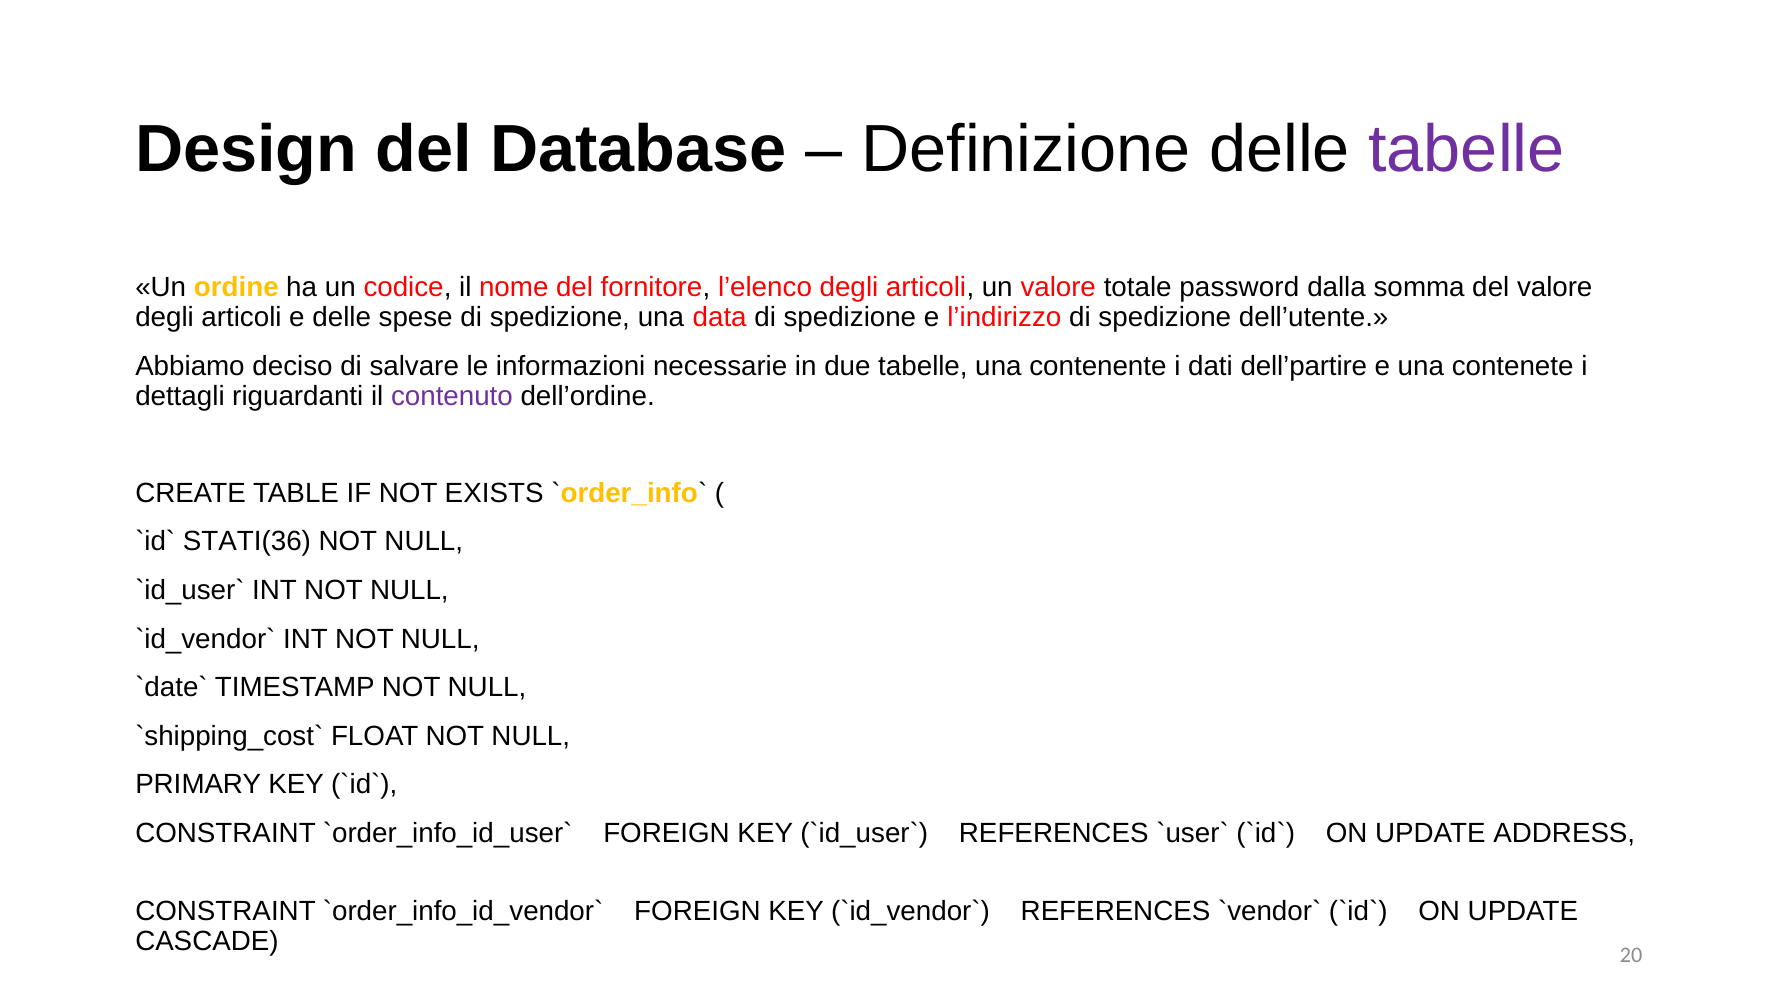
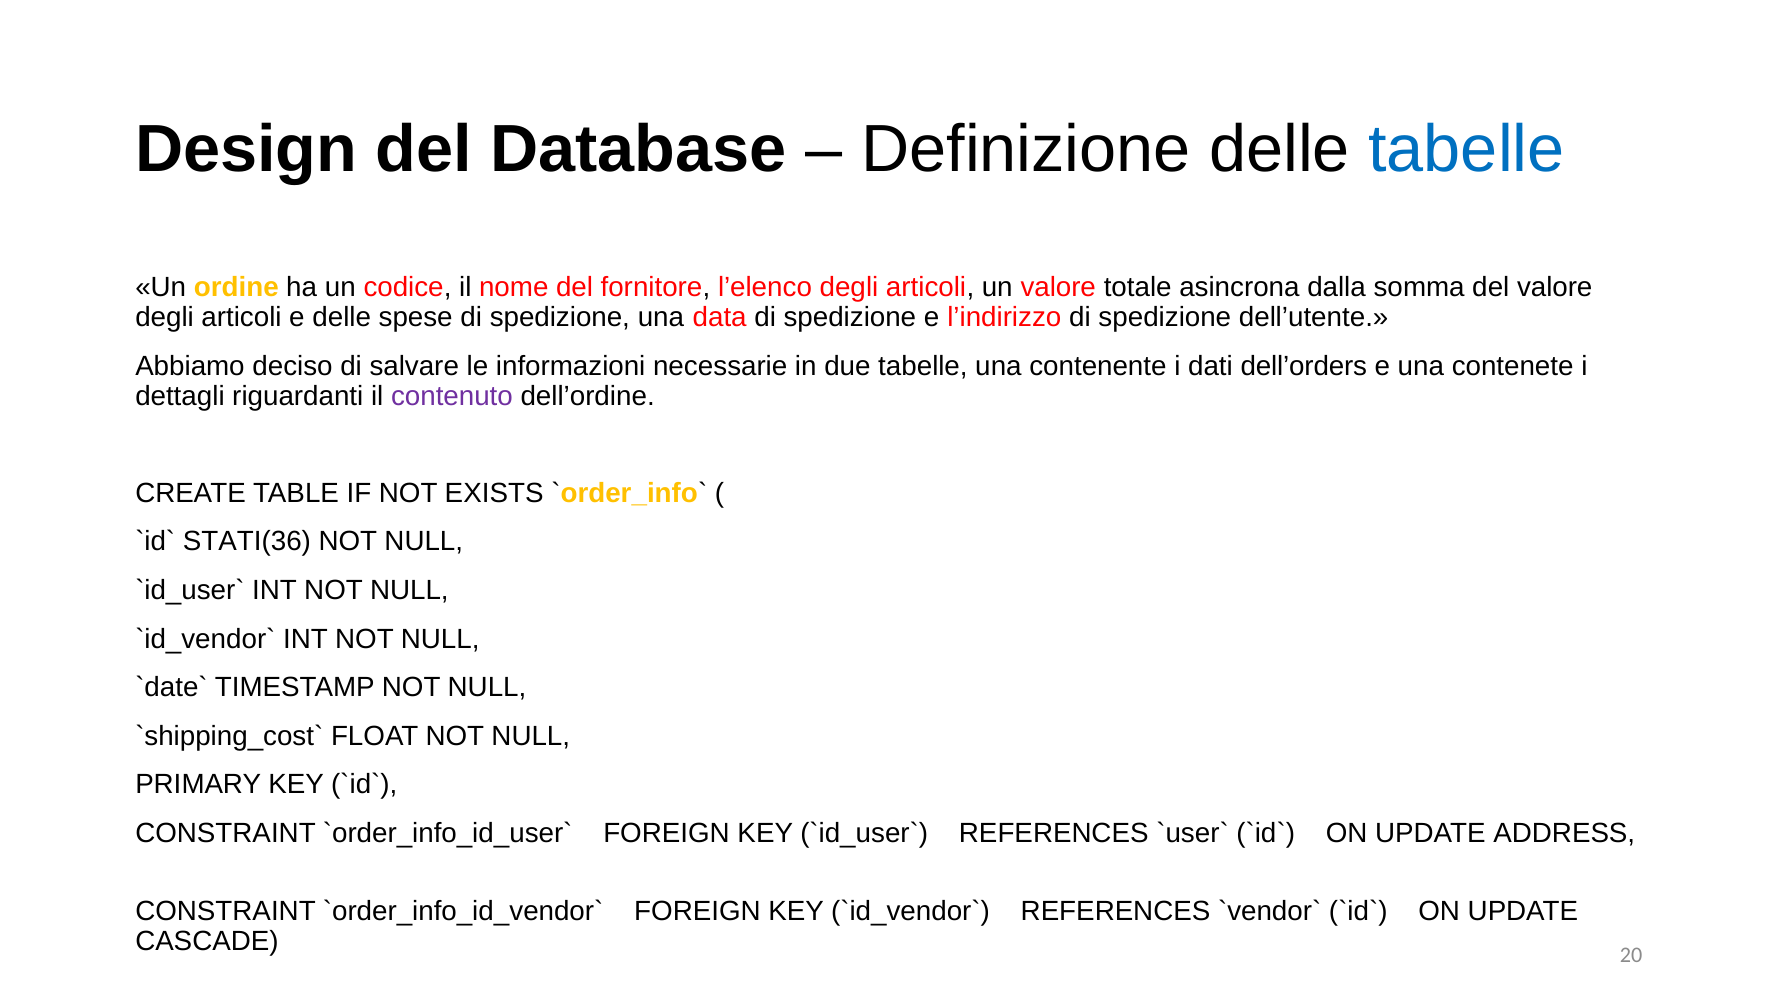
tabelle at (1467, 149) colour: purple -> blue
password: password -> asincrona
dell’partire: dell’partire -> dell’orders
